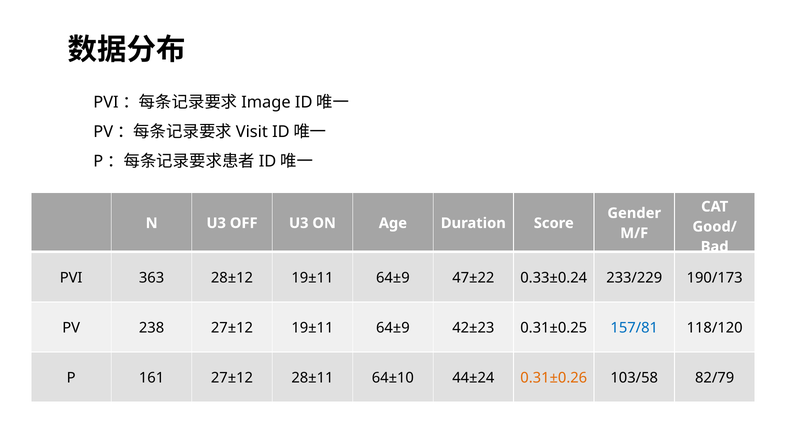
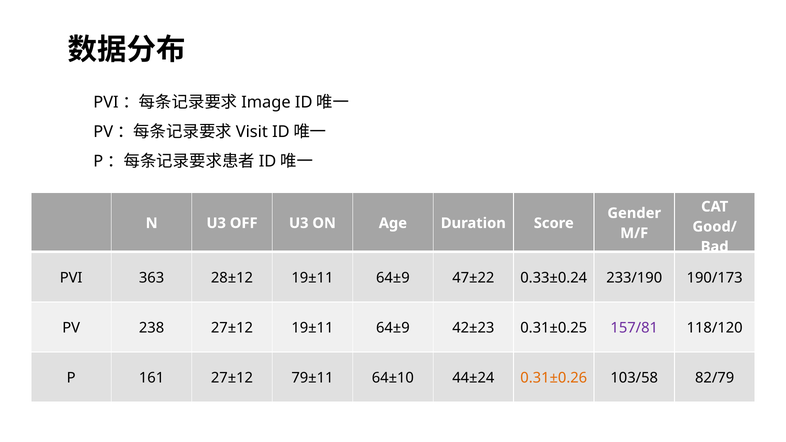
233/229: 233/229 -> 233/190
157/81 colour: blue -> purple
28±11: 28±11 -> 79±11
